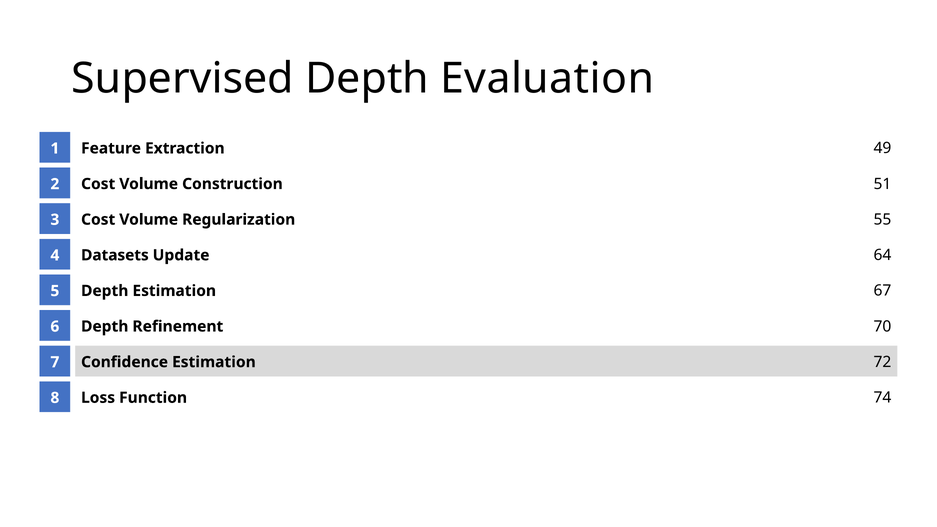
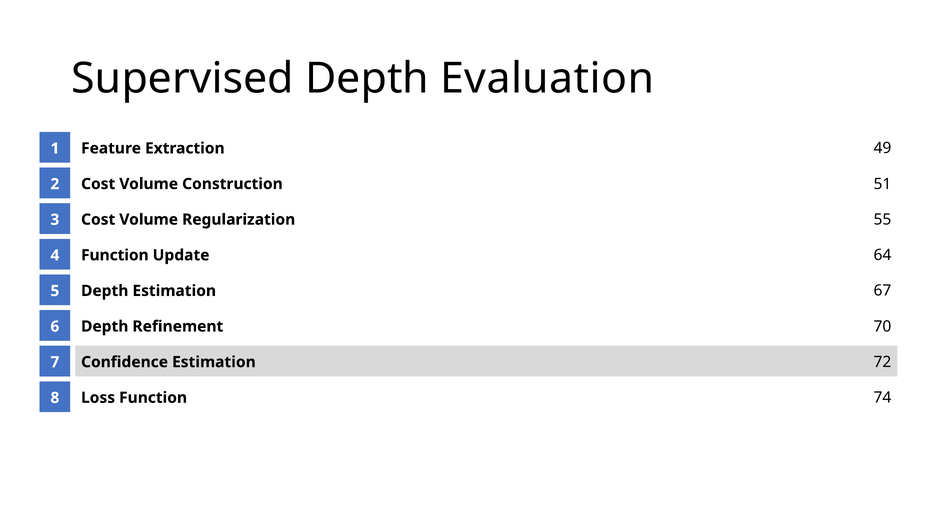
Datasets at (115, 255): Datasets -> Function
